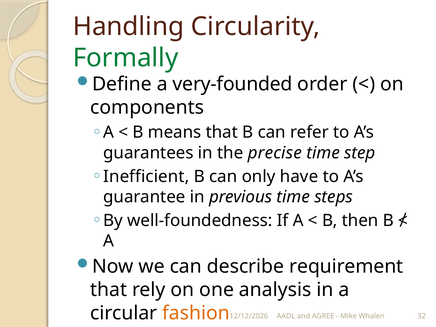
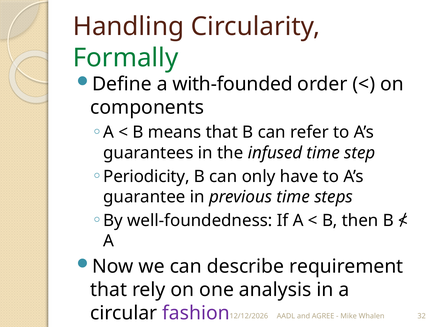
very-founded: very-founded -> with-founded
precise: precise -> infused
Inefficient: Inefficient -> Periodicity
fashion colour: orange -> purple
